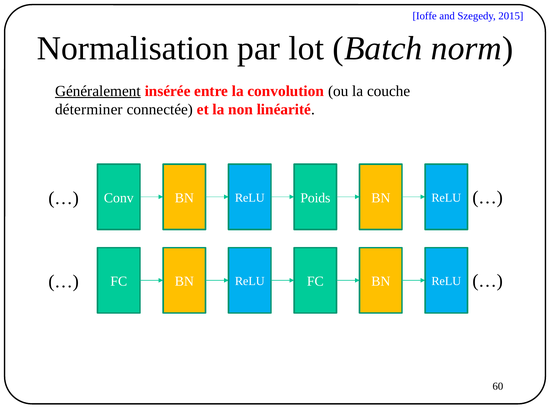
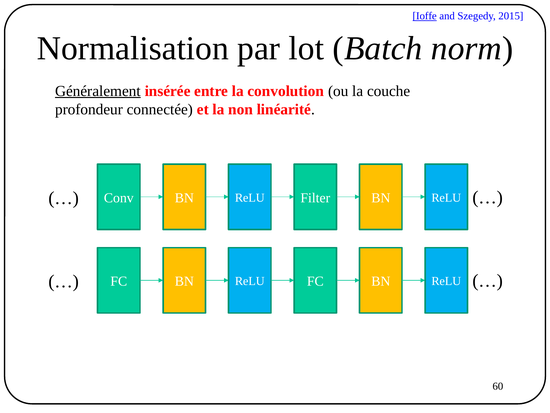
Ioffe underline: none -> present
déterminer: déterminer -> profondeur
Poids: Poids -> Filter
